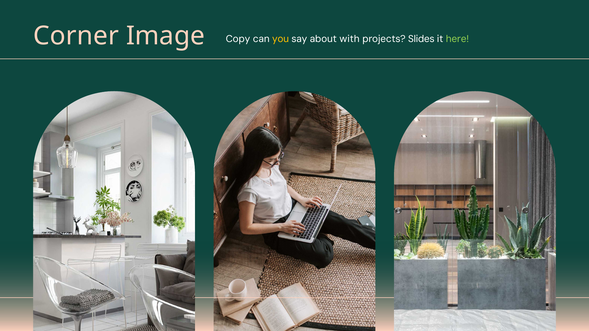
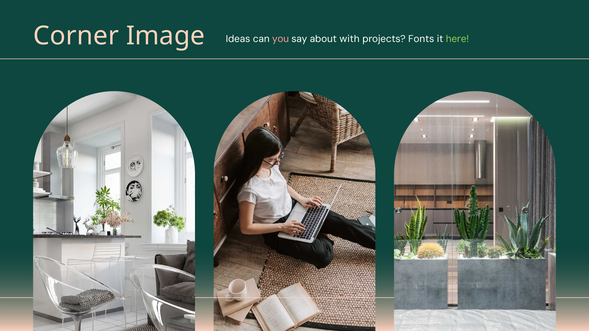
Copy: Copy -> Ideas
you colour: yellow -> pink
Slides: Slides -> Fonts
